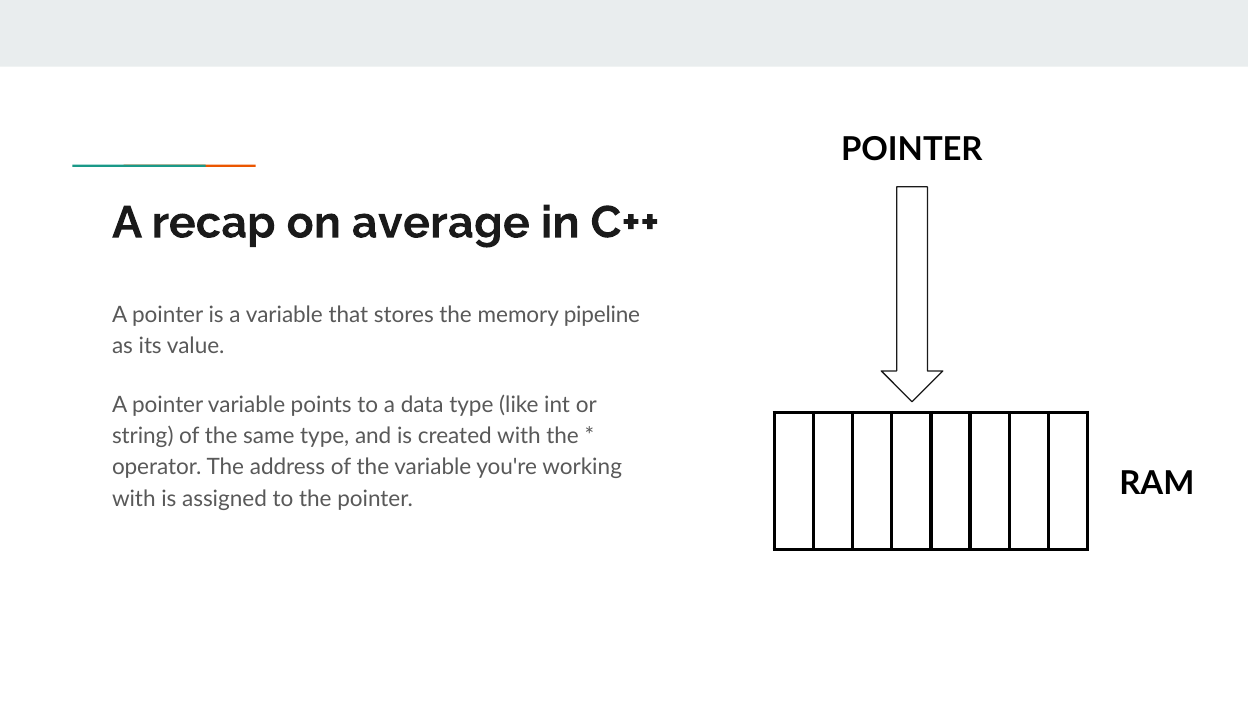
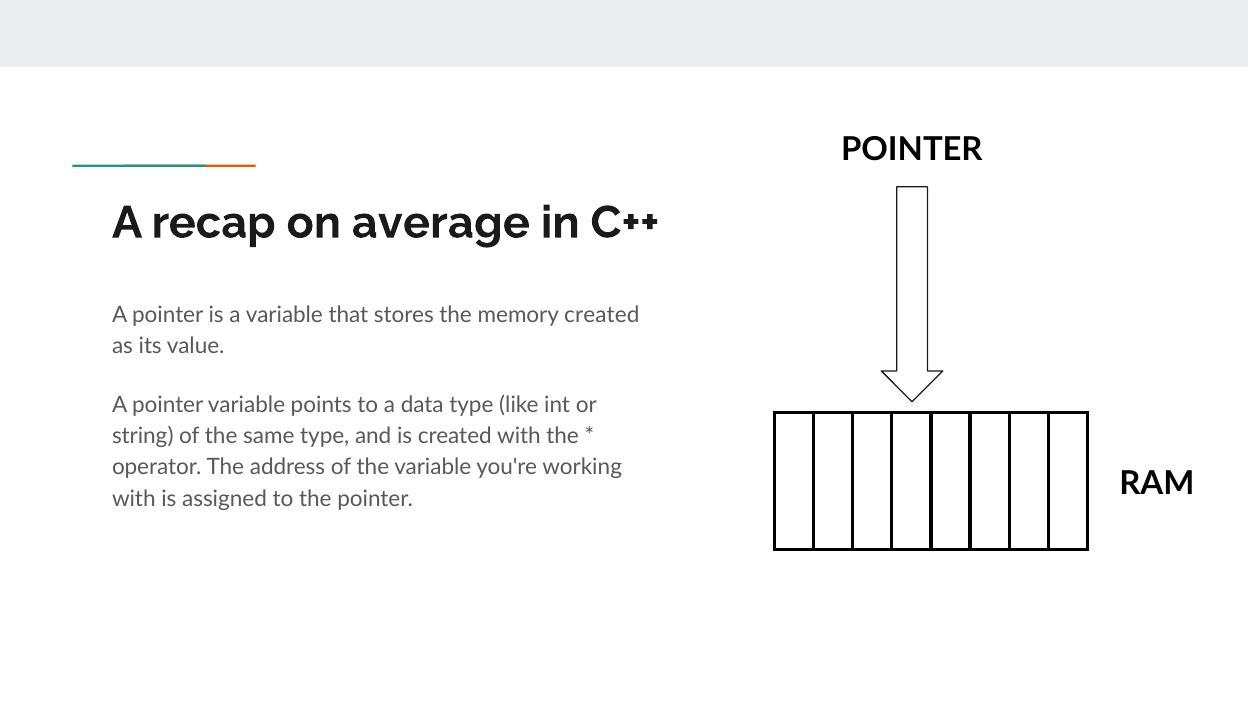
memory pipeline: pipeline -> created
